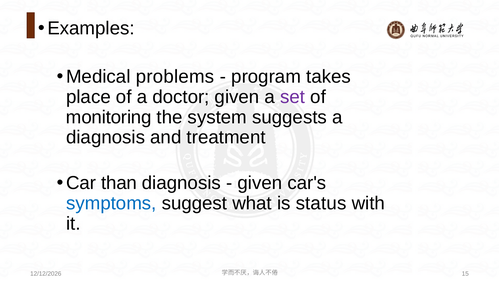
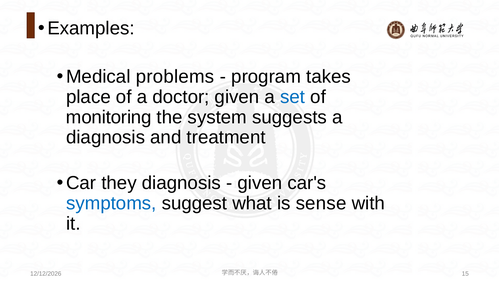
set colour: purple -> blue
than: than -> they
status: status -> sense
